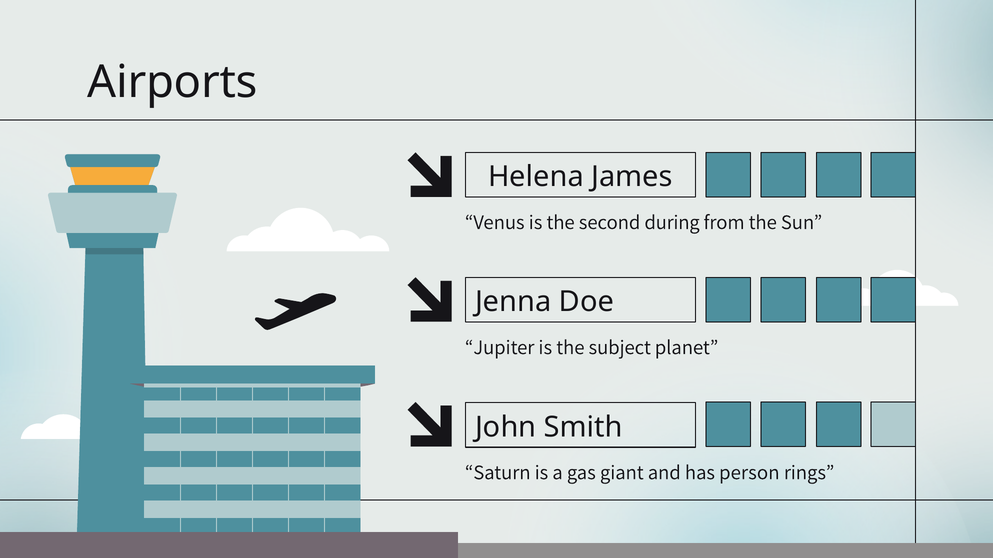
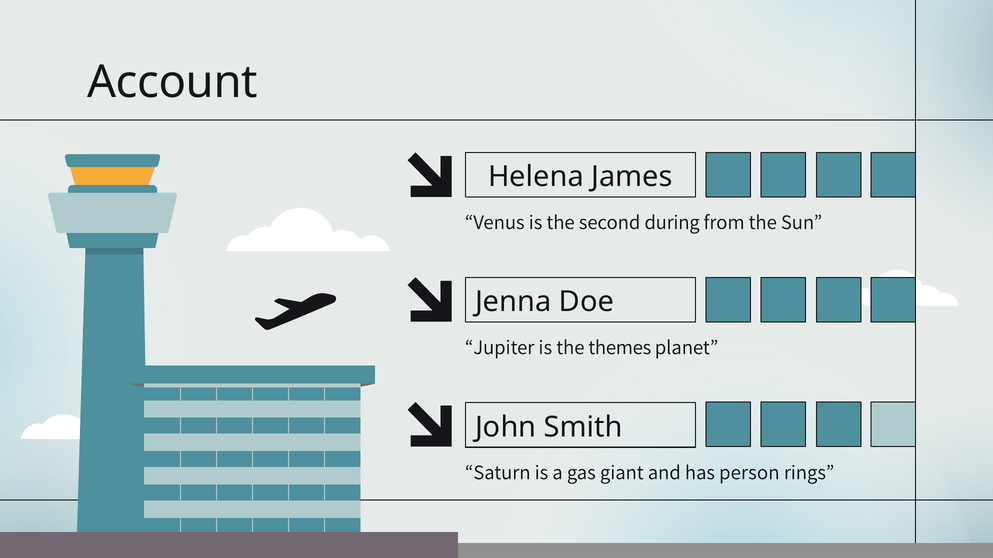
Airports: Airports -> Account
subject: subject -> themes
